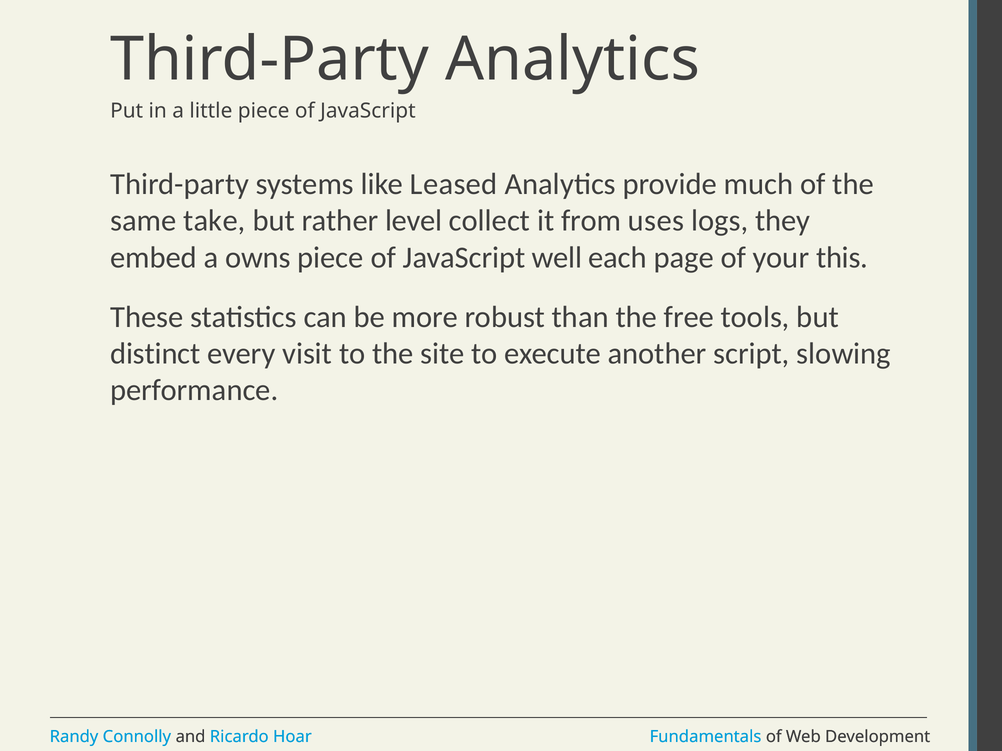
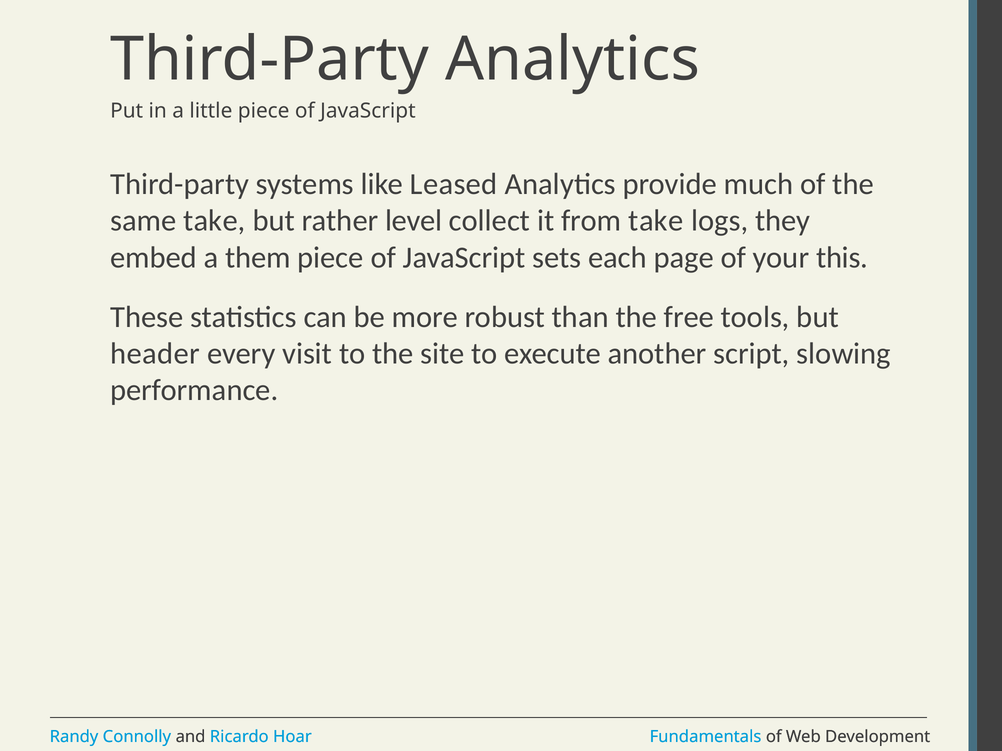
from uses: uses -> take
owns: owns -> them
well: well -> sets
distinct: distinct -> header
